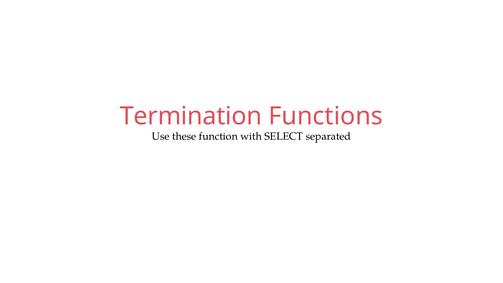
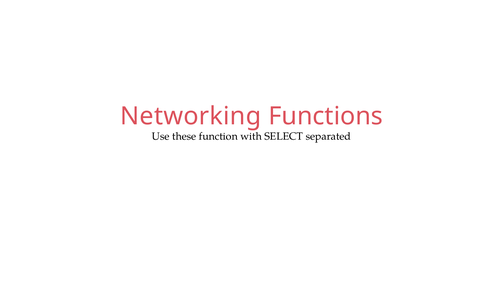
Termination: Termination -> Networking
